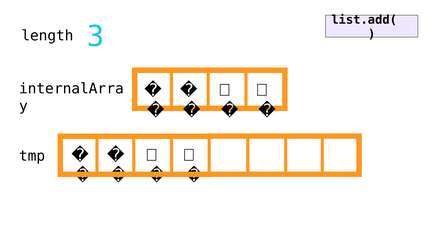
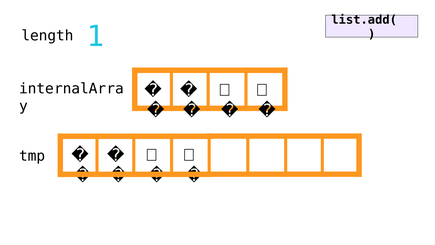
3: 3 -> 1
